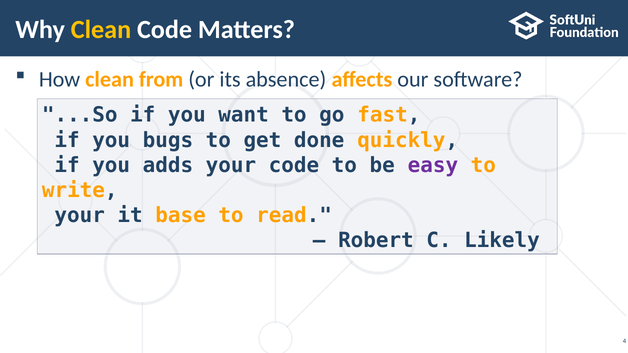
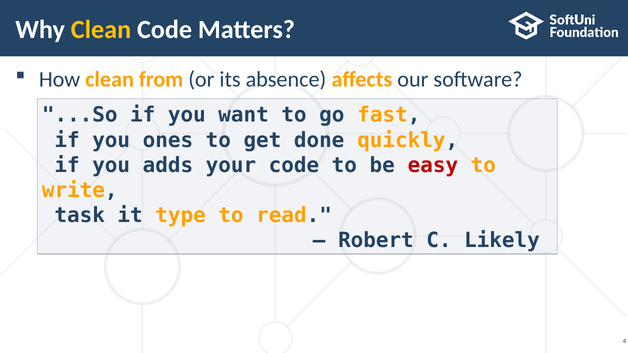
bugs: bugs -> ones
easy colour: purple -> red
your at (80, 216): your -> task
base: base -> type
